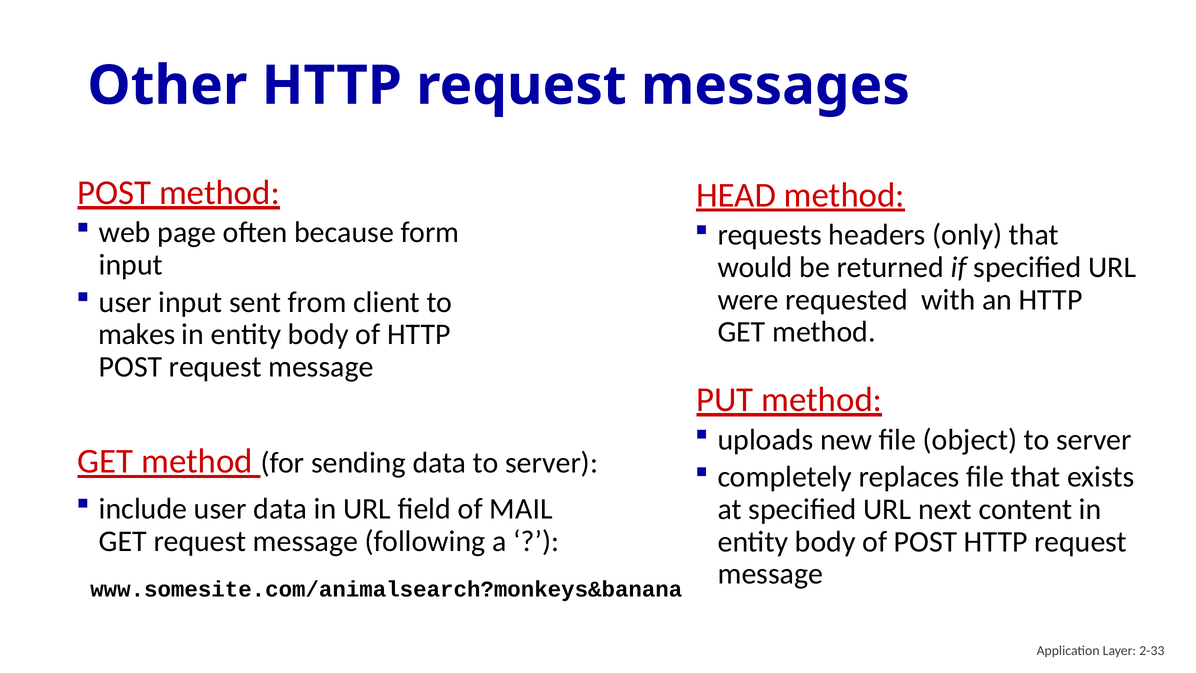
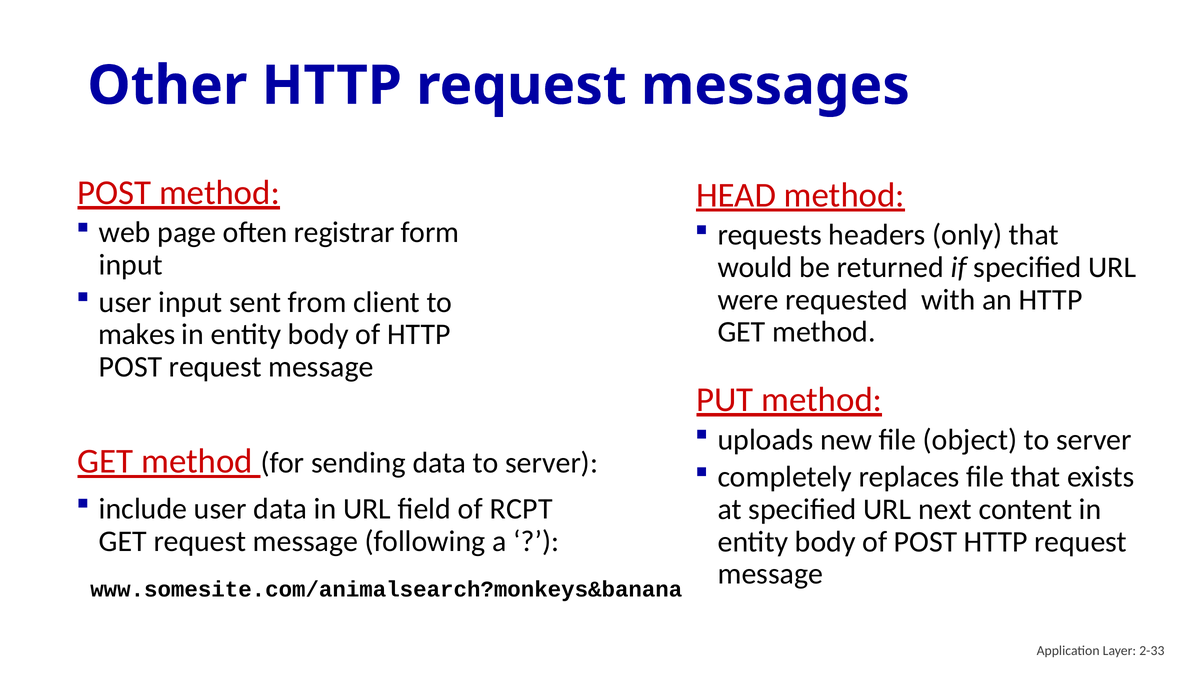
because: because -> registrar
MAIL: MAIL -> RCPT
